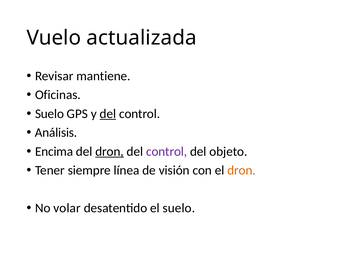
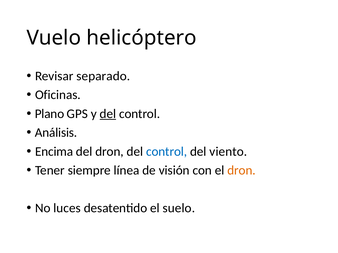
actualizada: actualizada -> helicóptero
mantiene: mantiene -> separado
Suelo at (49, 114): Suelo -> Plano
dron at (110, 152) underline: present -> none
control at (167, 152) colour: purple -> blue
objeto: objeto -> viento
volar: volar -> luces
